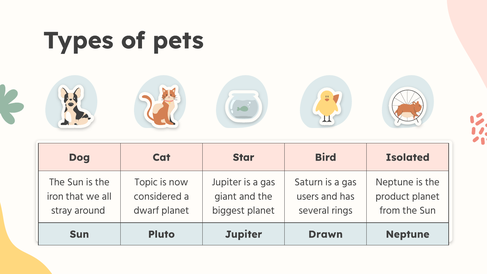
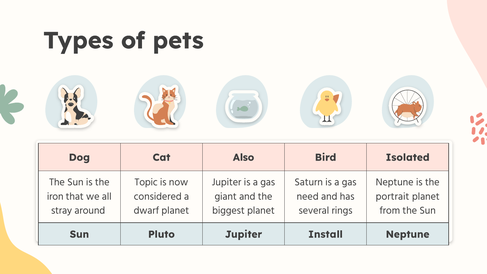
Star: Star -> Also
users: users -> need
product: product -> portrait
Drawn: Drawn -> Install
